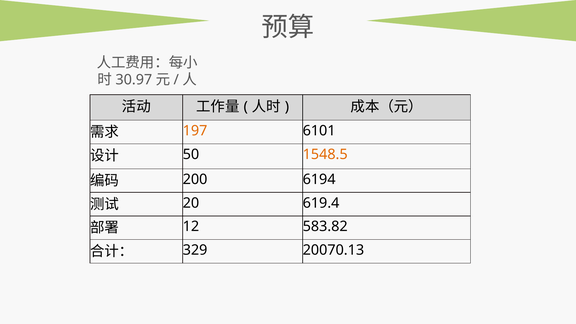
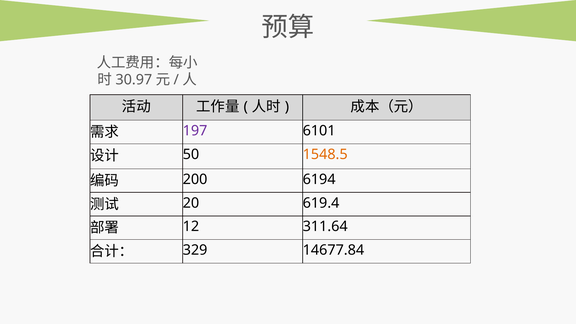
197 colour: orange -> purple
583.82: 583.82 -> 311.64
20070.13: 20070.13 -> 14677.84
